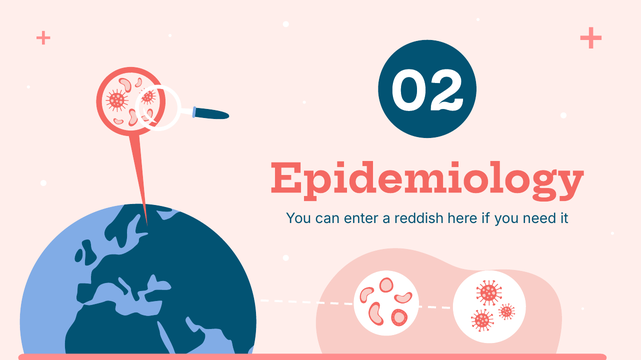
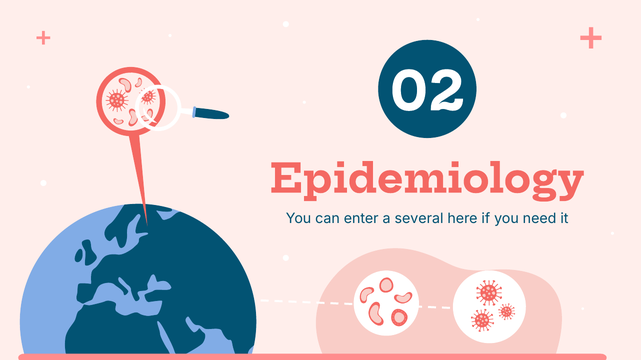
reddish: reddish -> several
